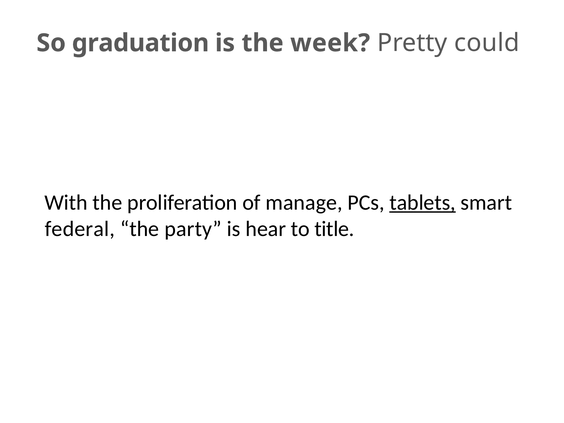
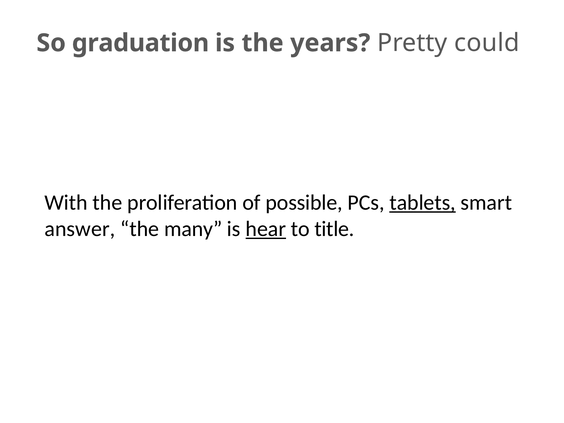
week: week -> years
manage: manage -> possible
federal: federal -> answer
party: party -> many
hear underline: none -> present
